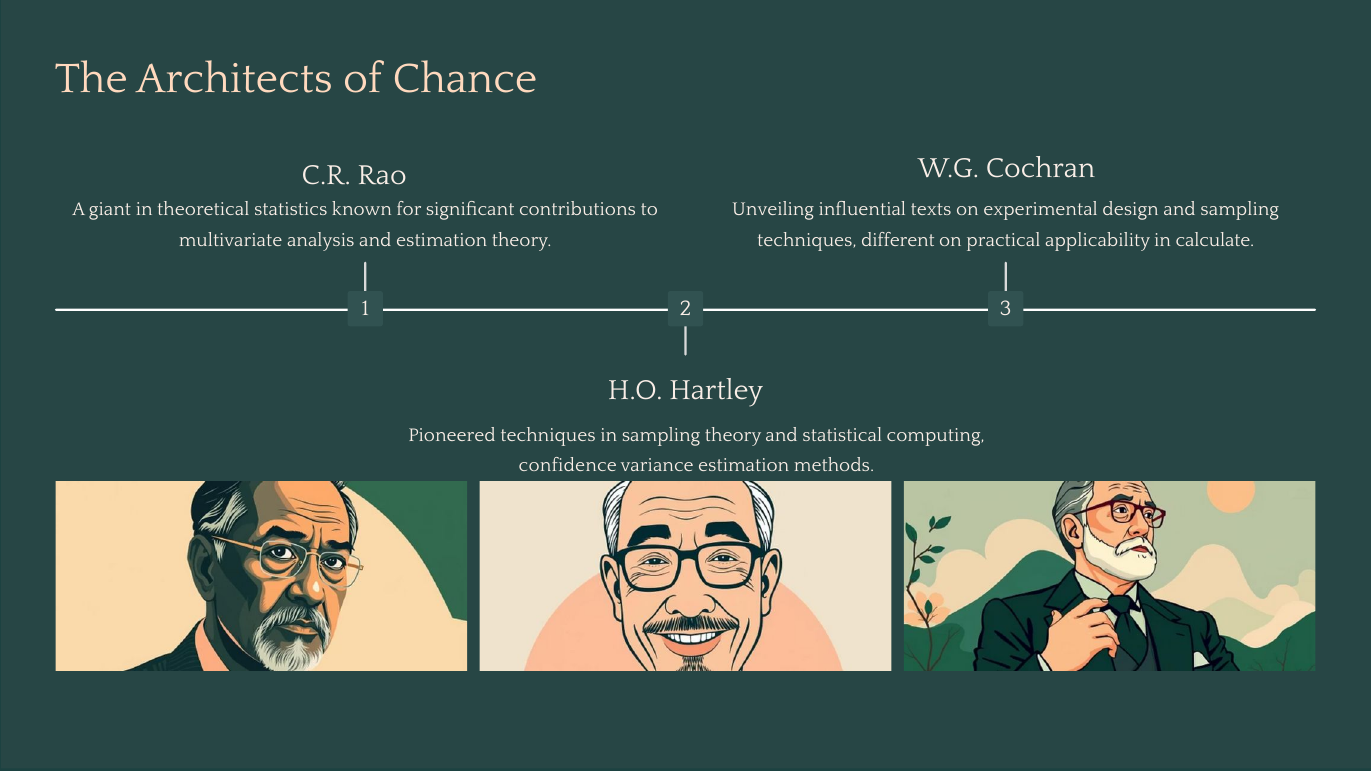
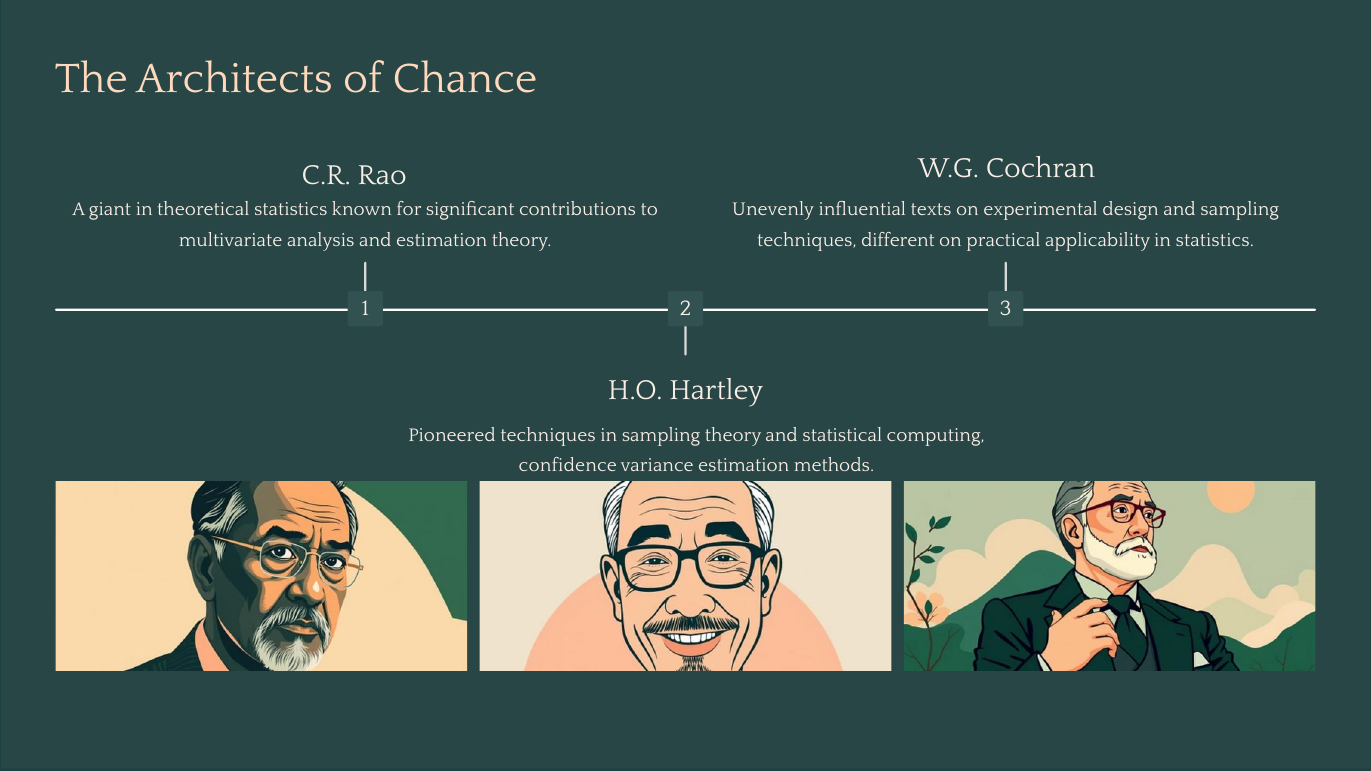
Unveiling: Unveiling -> Unevenly
in calculate: calculate -> statistics
